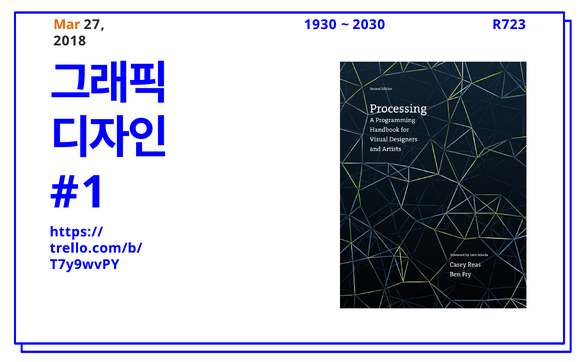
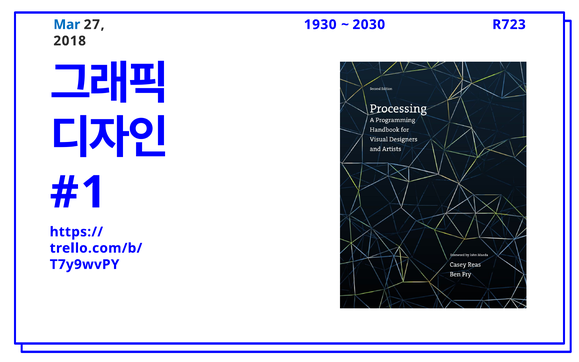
Mar colour: orange -> blue
